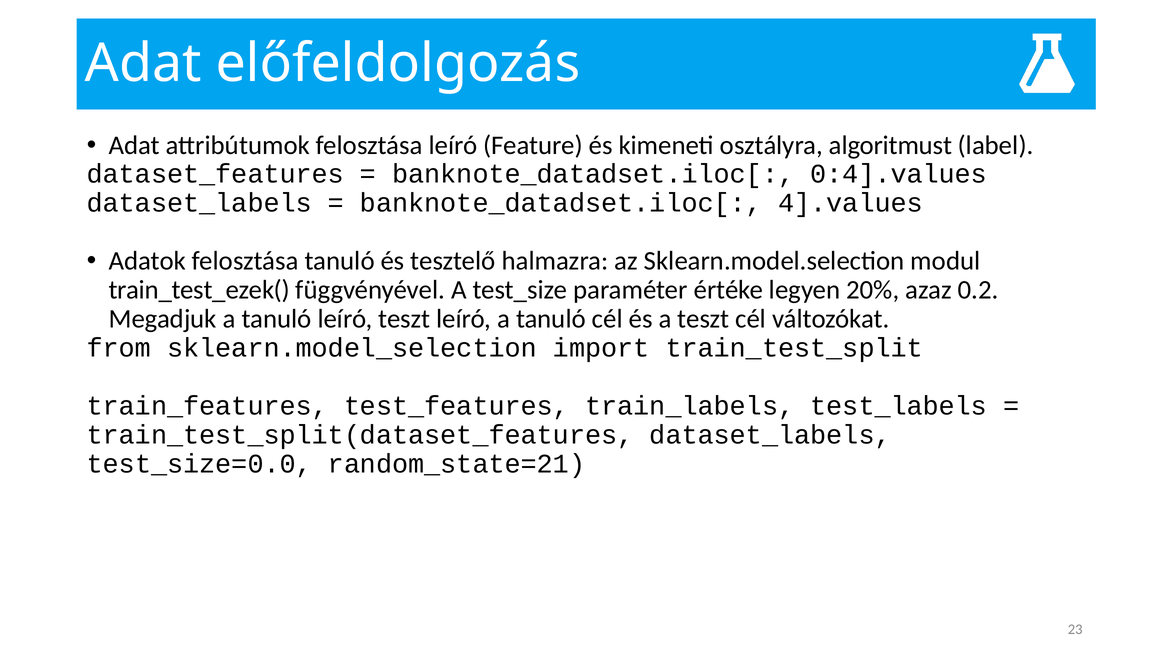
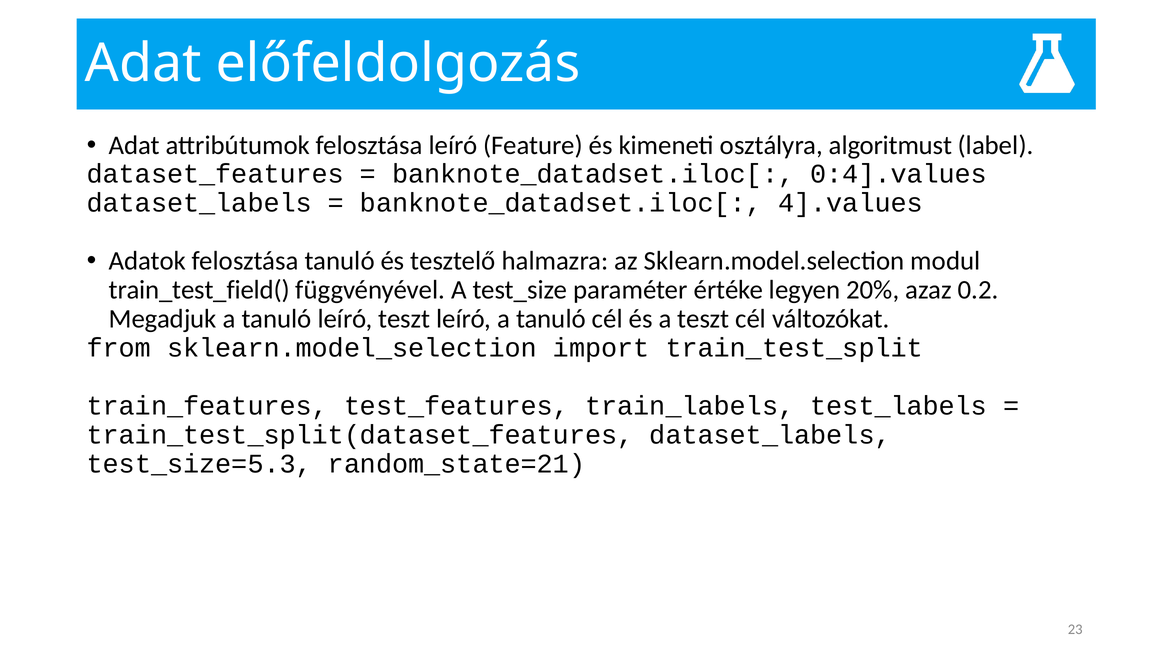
train_test_ezek(: train_test_ezek( -> train_test_field(
test_size=0.0: test_size=0.0 -> test_size=5.3
